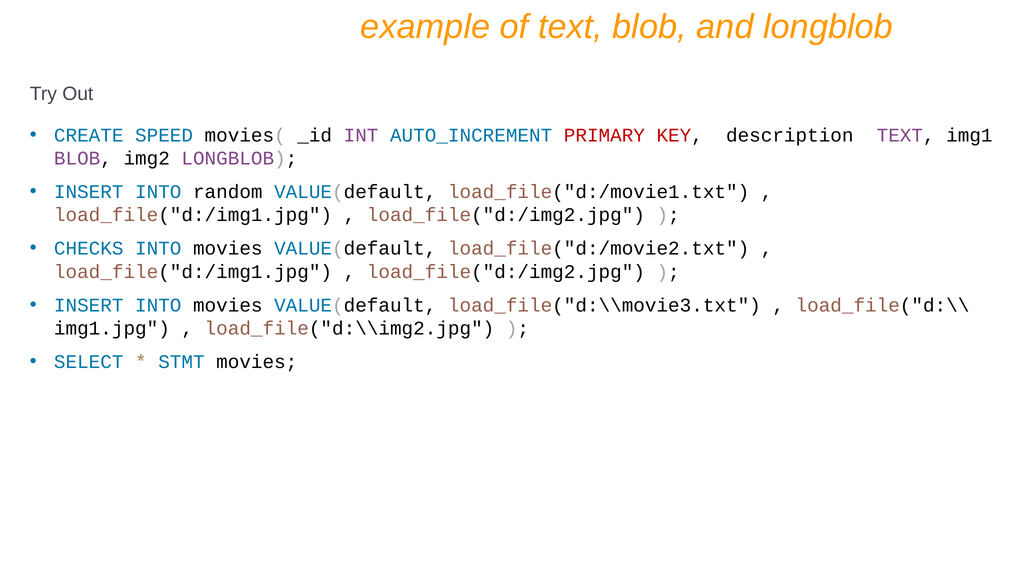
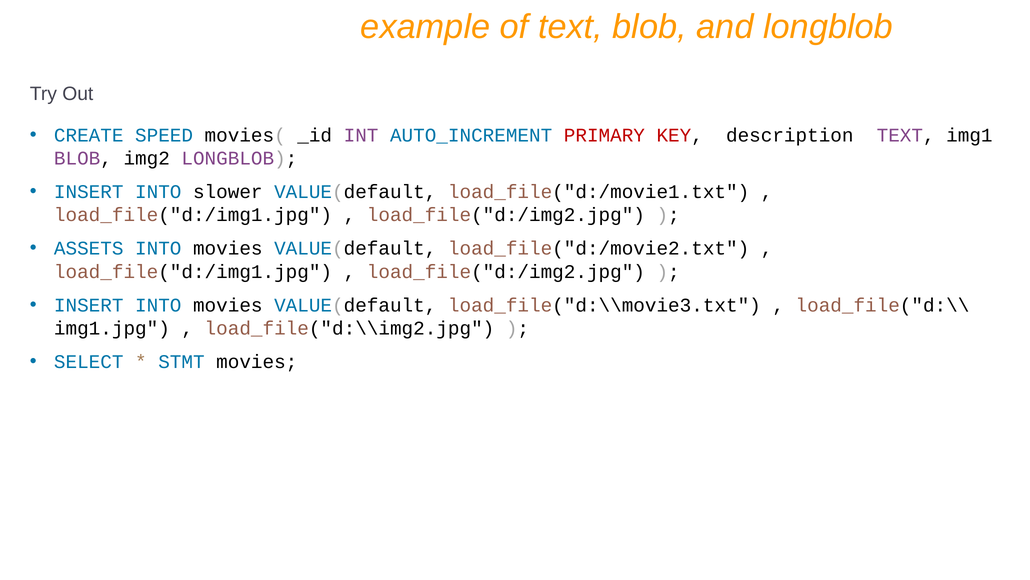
random: random -> slower
CHECKS: CHECKS -> ASSETS
